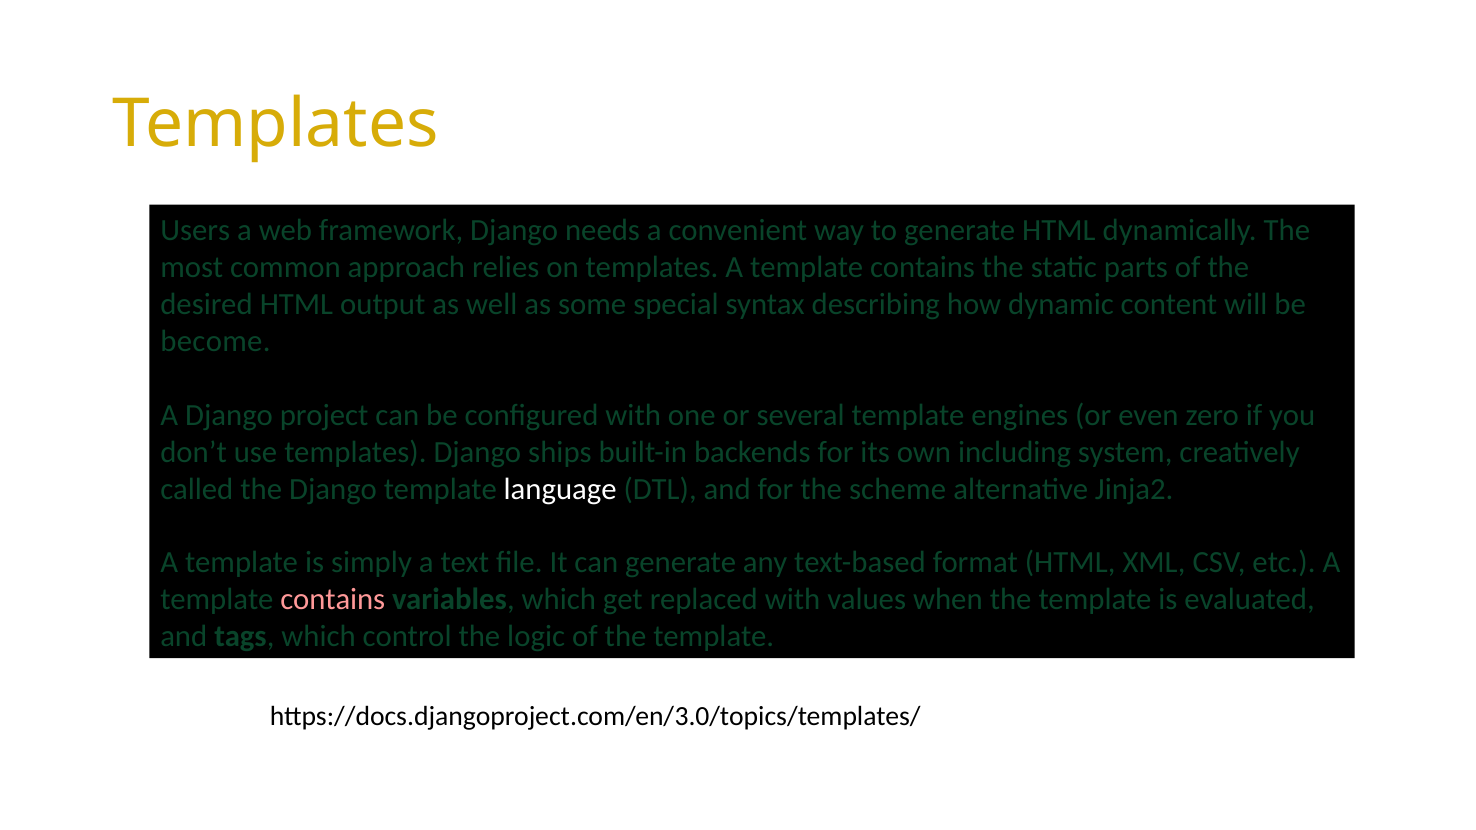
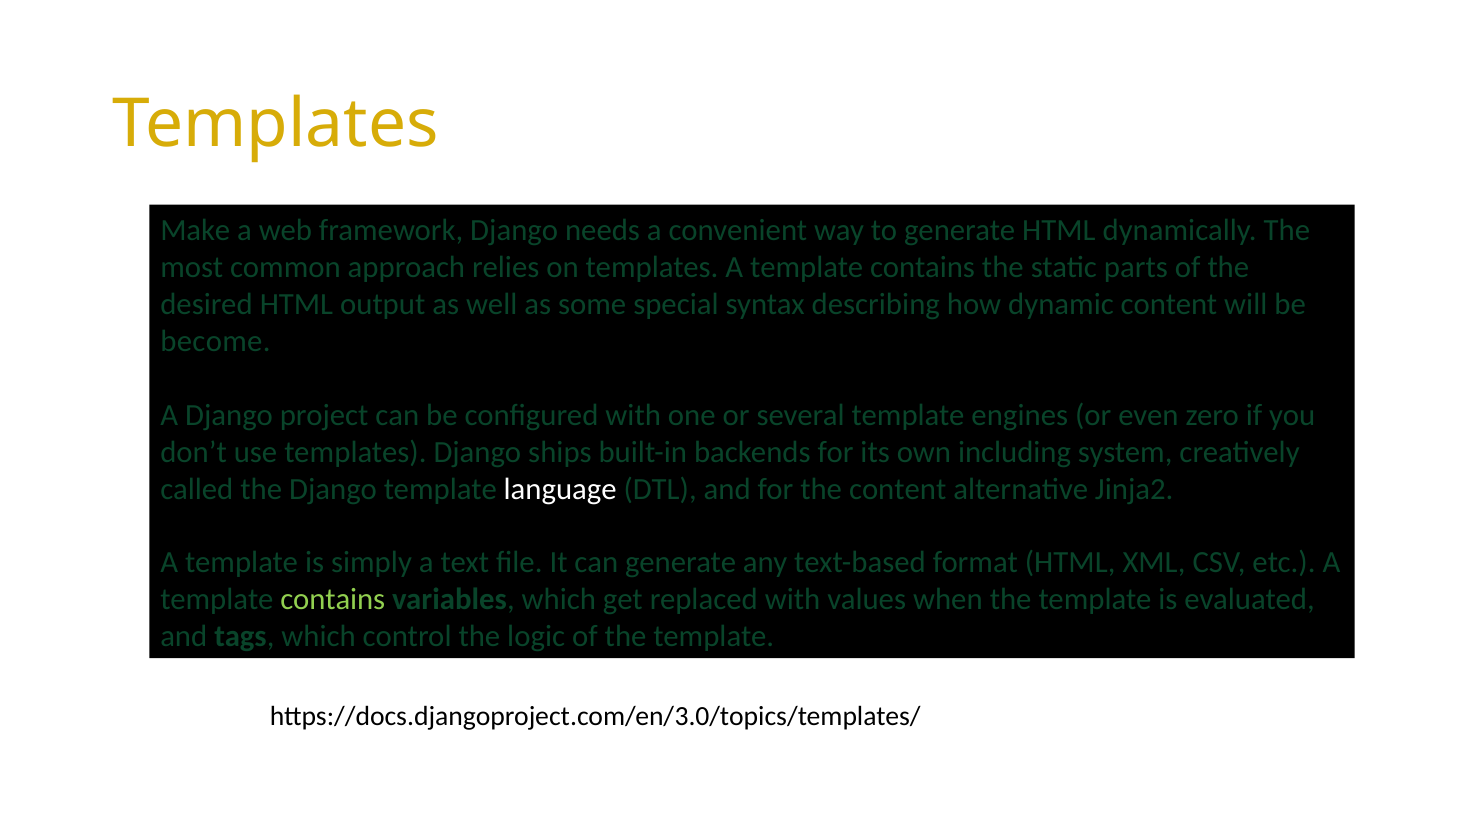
Users: Users -> Make
the scheme: scheme -> content
contains at (333, 600) colour: pink -> light green
